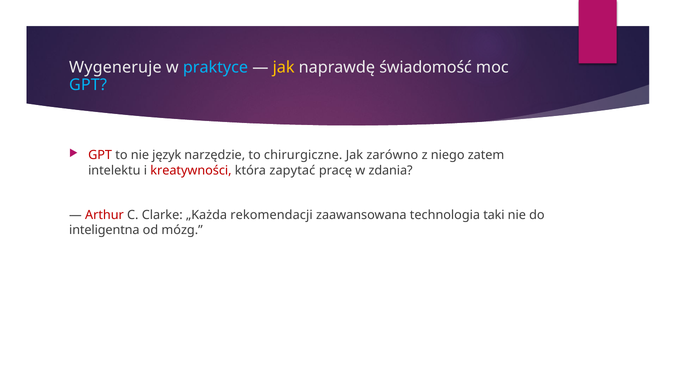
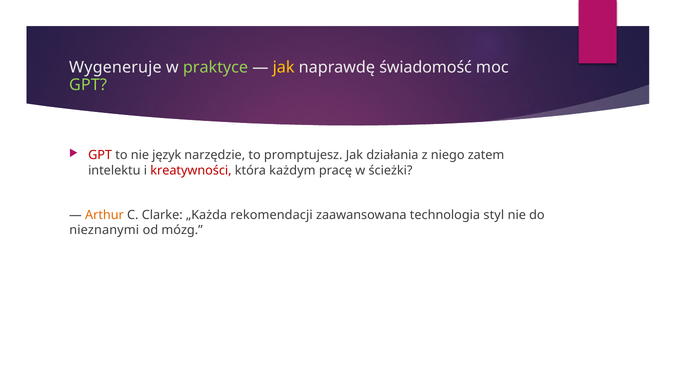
praktyce colour: light blue -> light green
GPT at (88, 85) colour: light blue -> light green
chirurgiczne: chirurgiczne -> promptujesz
zarówno: zarówno -> działania
zapytać: zapytać -> każdym
zdania: zdania -> ścieżki
Arthur colour: red -> orange
taki: taki -> styl
inteligentna: inteligentna -> nieznanymi
